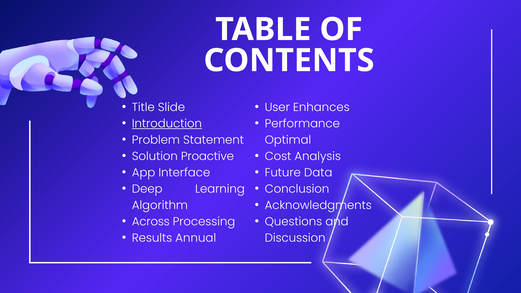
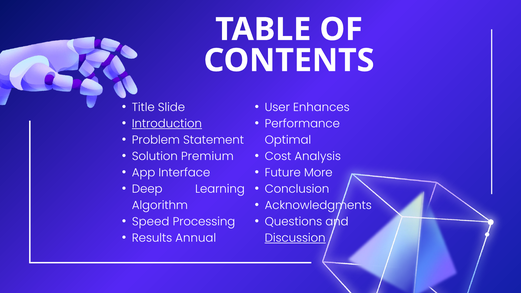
Proactive: Proactive -> Premium
Data: Data -> More
Across: Across -> Speed
Discussion underline: none -> present
